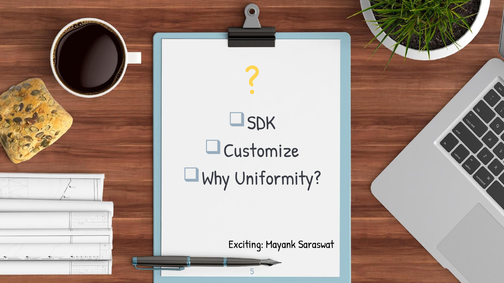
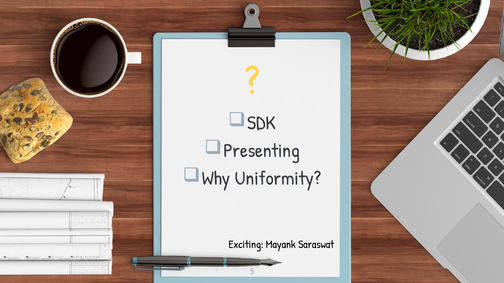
Customize: Customize -> Presenting
